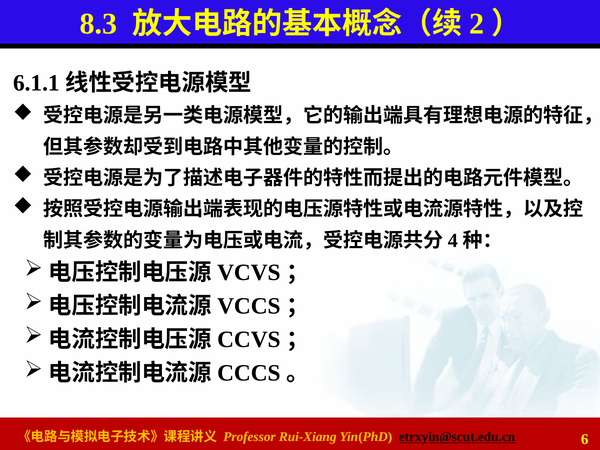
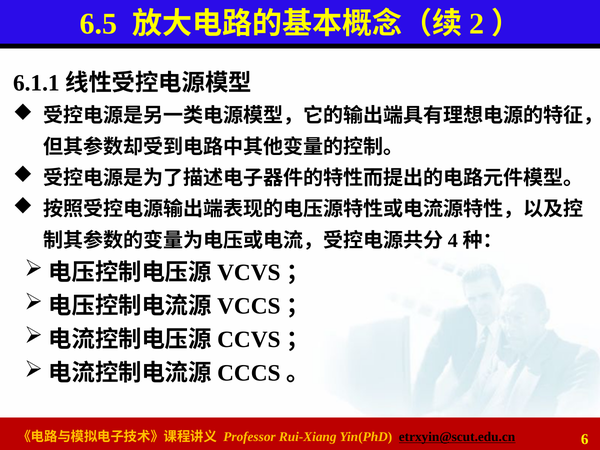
8.3: 8.3 -> 6.5
